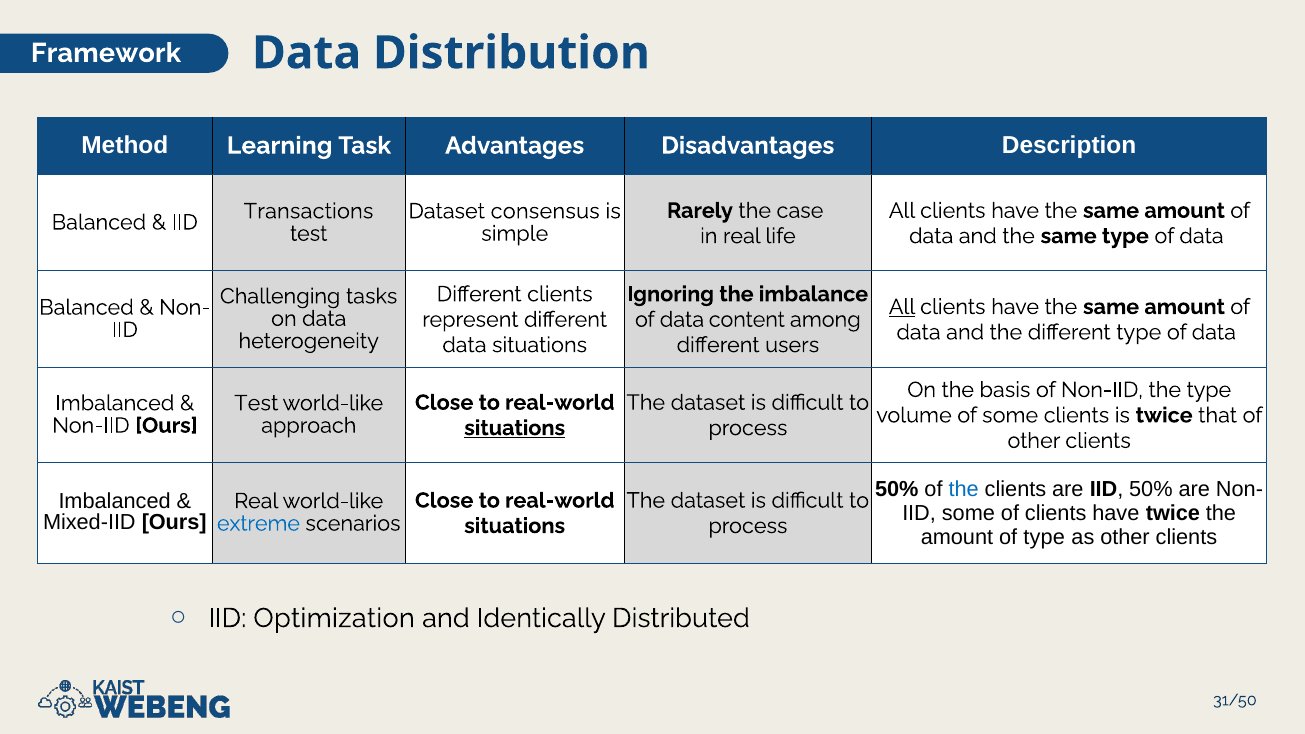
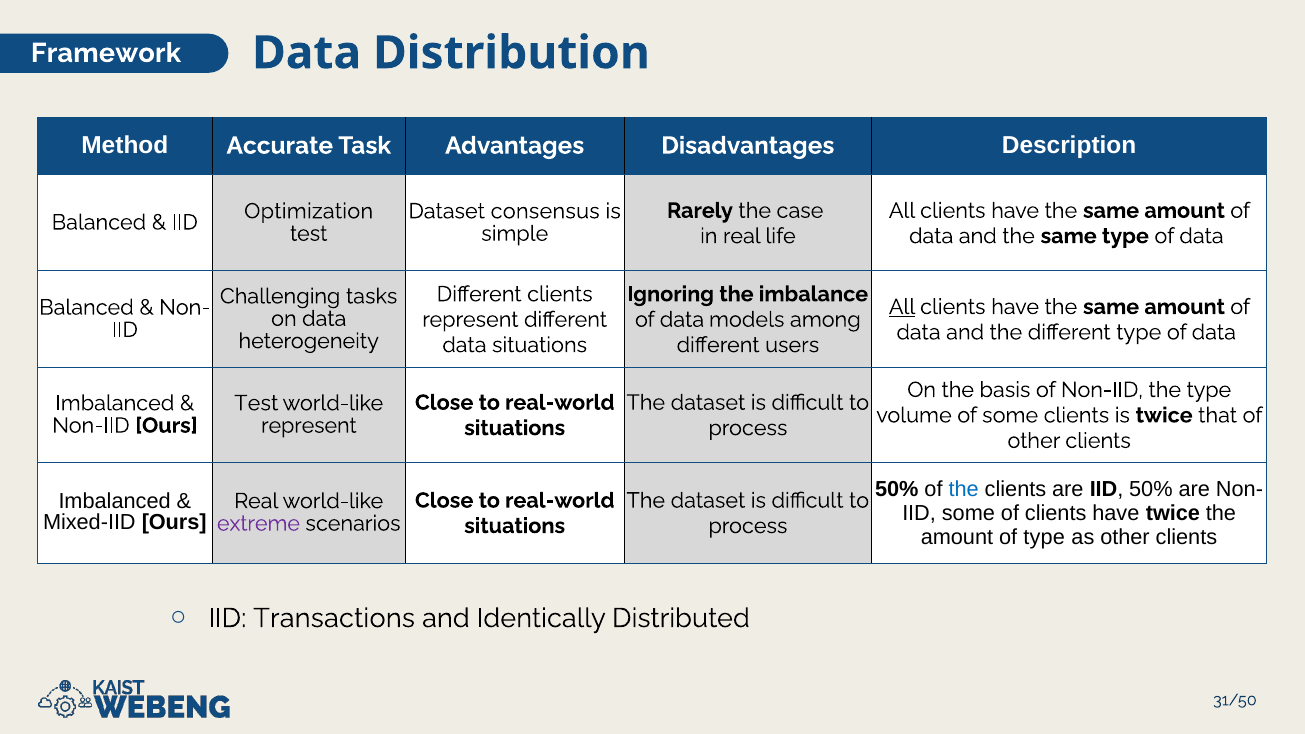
Learning: Learning -> Accurate
Transactions: Transactions -> Optimization
content: content -> models
approach at (309, 426): approach -> represent
situations at (515, 428) underline: present -> none
extreme colour: blue -> purple
Optimization: Optimization -> Transactions
